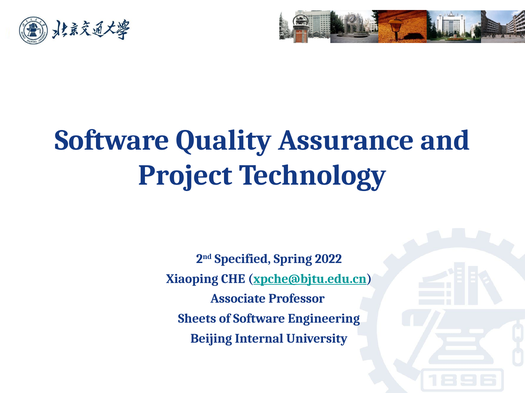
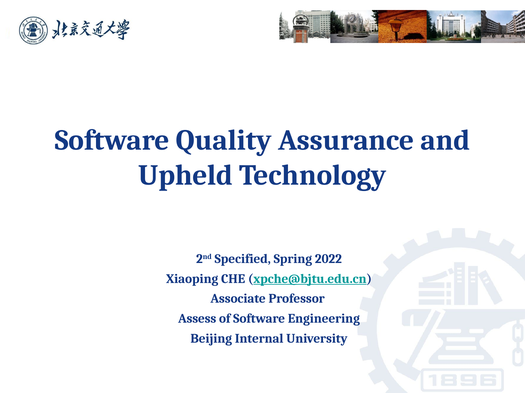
Project: Project -> Upheld
Sheets: Sheets -> Assess
